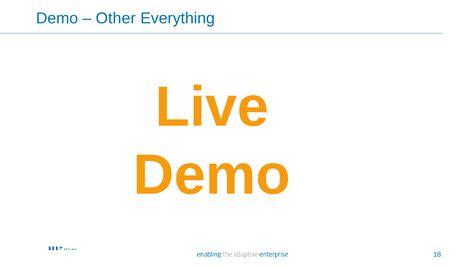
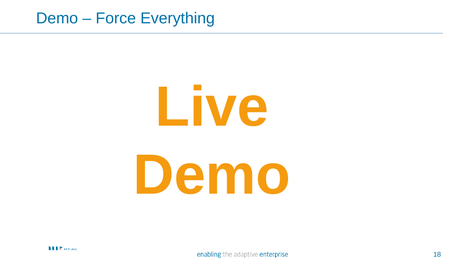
Other: Other -> Force
